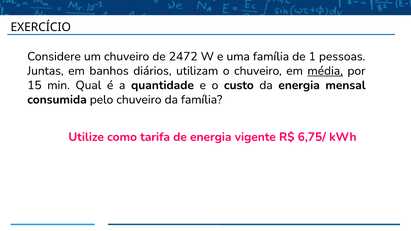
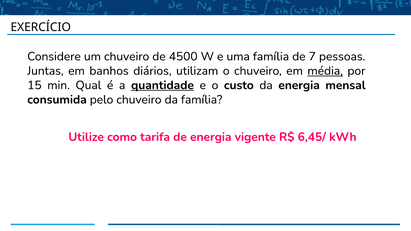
2472: 2472 -> 4500
1: 1 -> 7
quantidade underline: none -> present
6,75/: 6,75/ -> 6,45/
